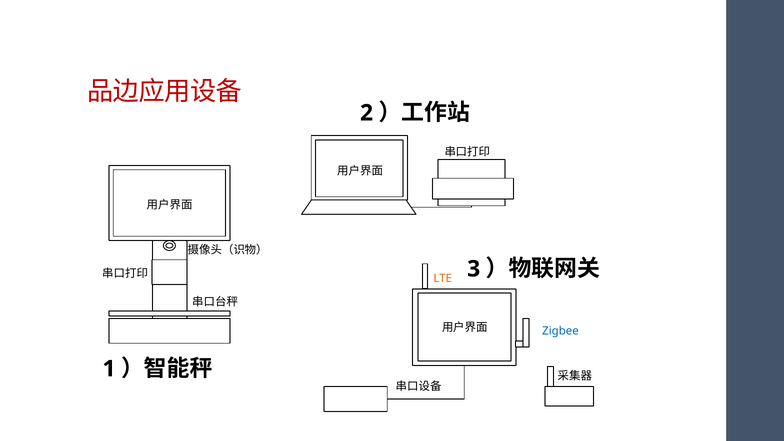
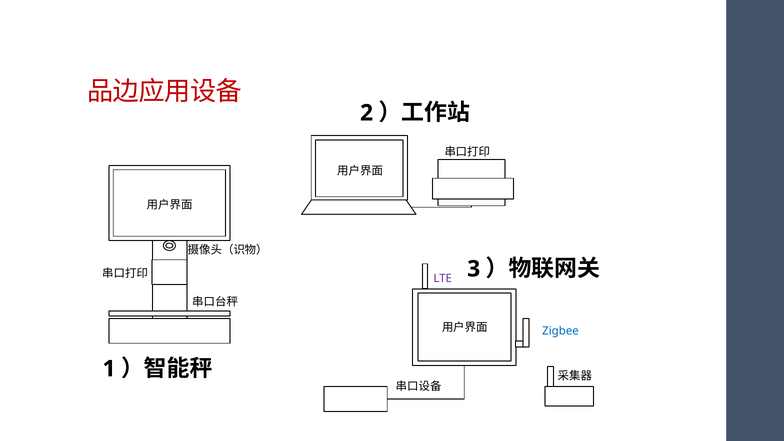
LTE colour: orange -> purple
